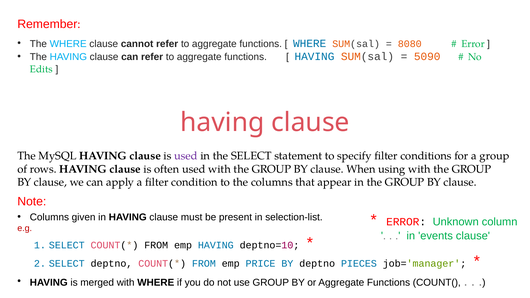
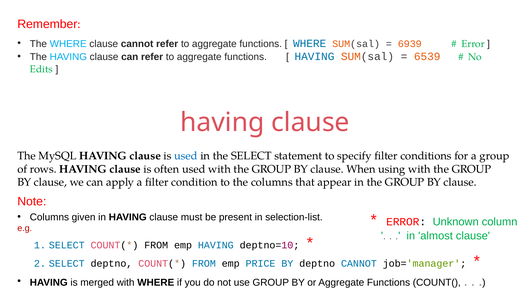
8080: 8080 -> 6939
5090: 5090 -> 6539
used at (186, 156) colour: purple -> blue
events: events -> almost
deptno PIECES: PIECES -> CANNOT
